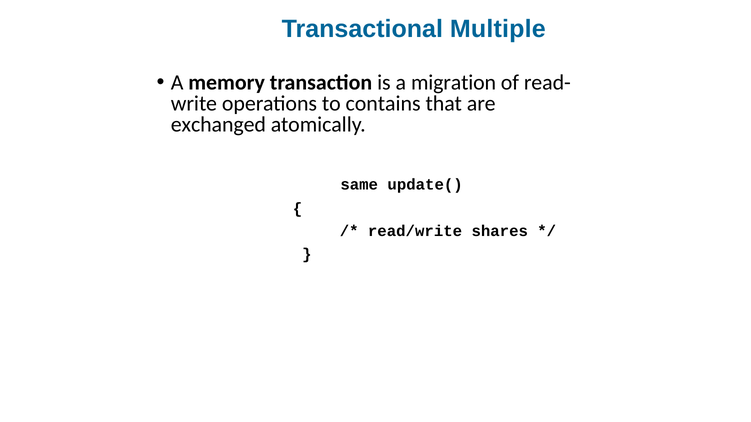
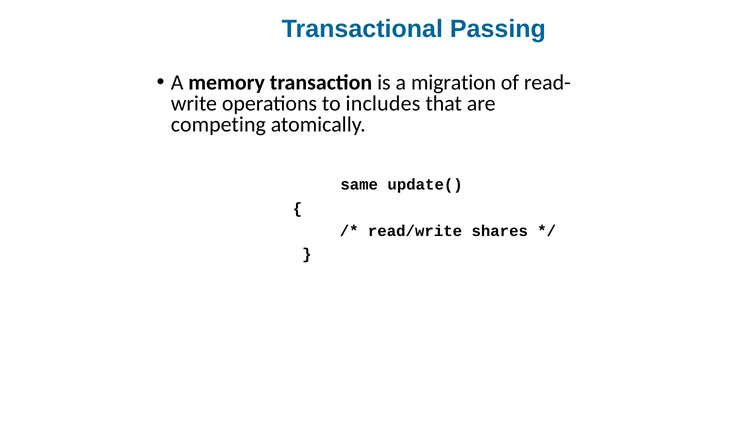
Multiple: Multiple -> Passing
contains: contains -> includes
exchanged: exchanged -> competing
